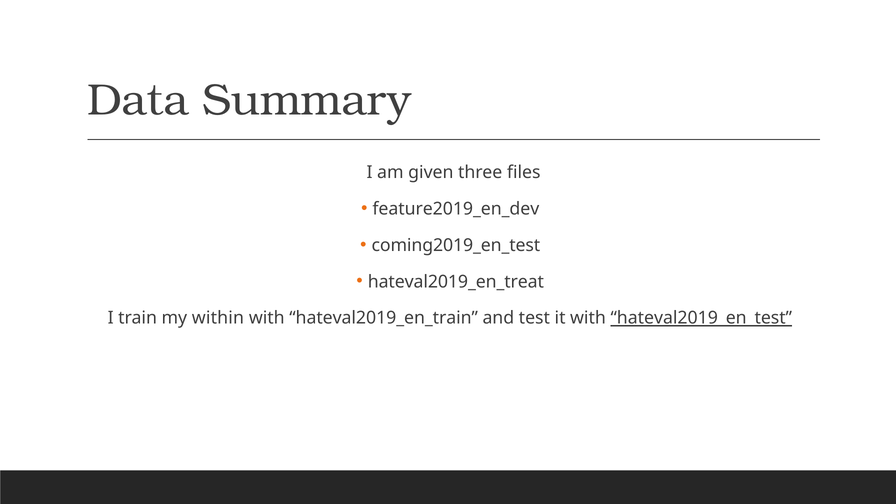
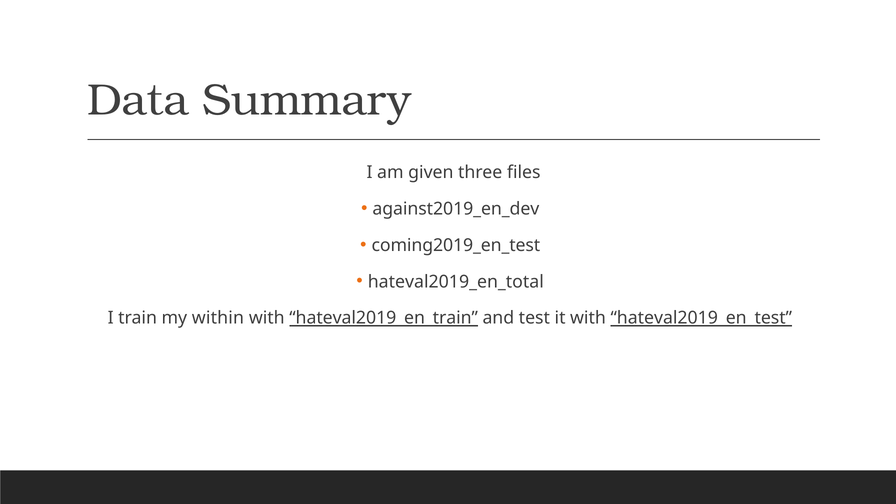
feature2019_en_dev: feature2019_en_dev -> against2019_en_dev
hateval2019_en_treat: hateval2019_en_treat -> hateval2019_en_total
hateval2019_en_train underline: none -> present
